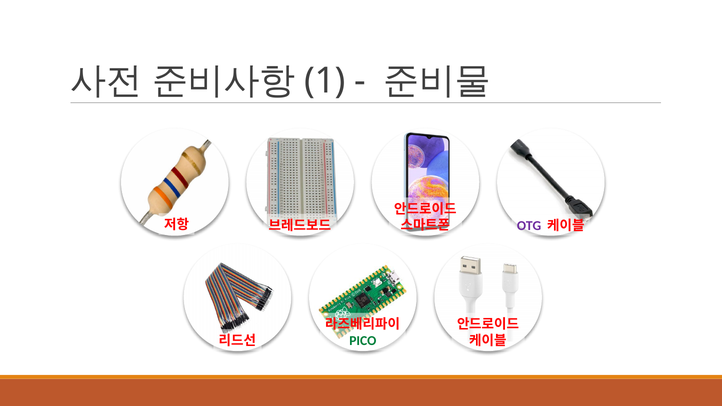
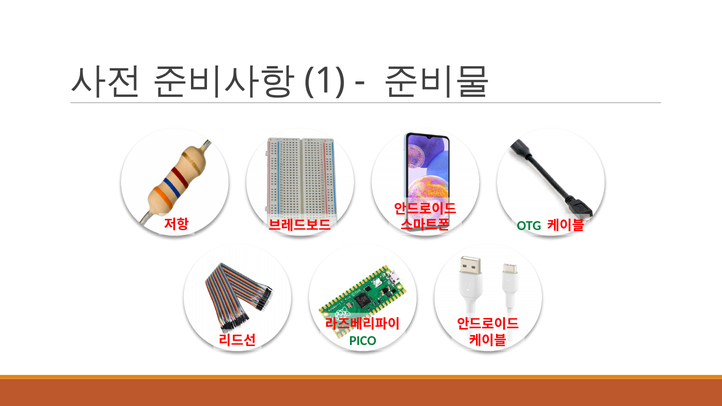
OTG colour: purple -> green
